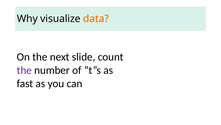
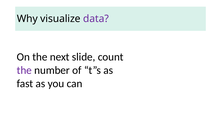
data colour: orange -> purple
